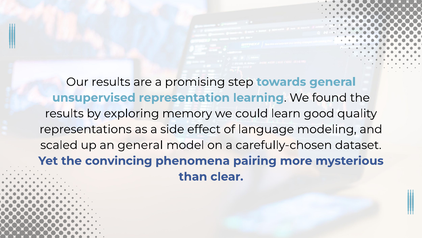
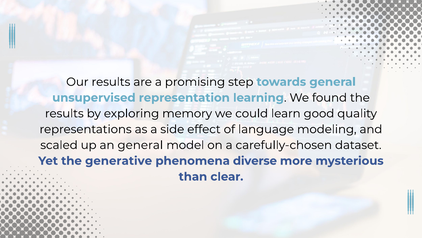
convincing: convincing -> generative
pairing: pairing -> diverse
